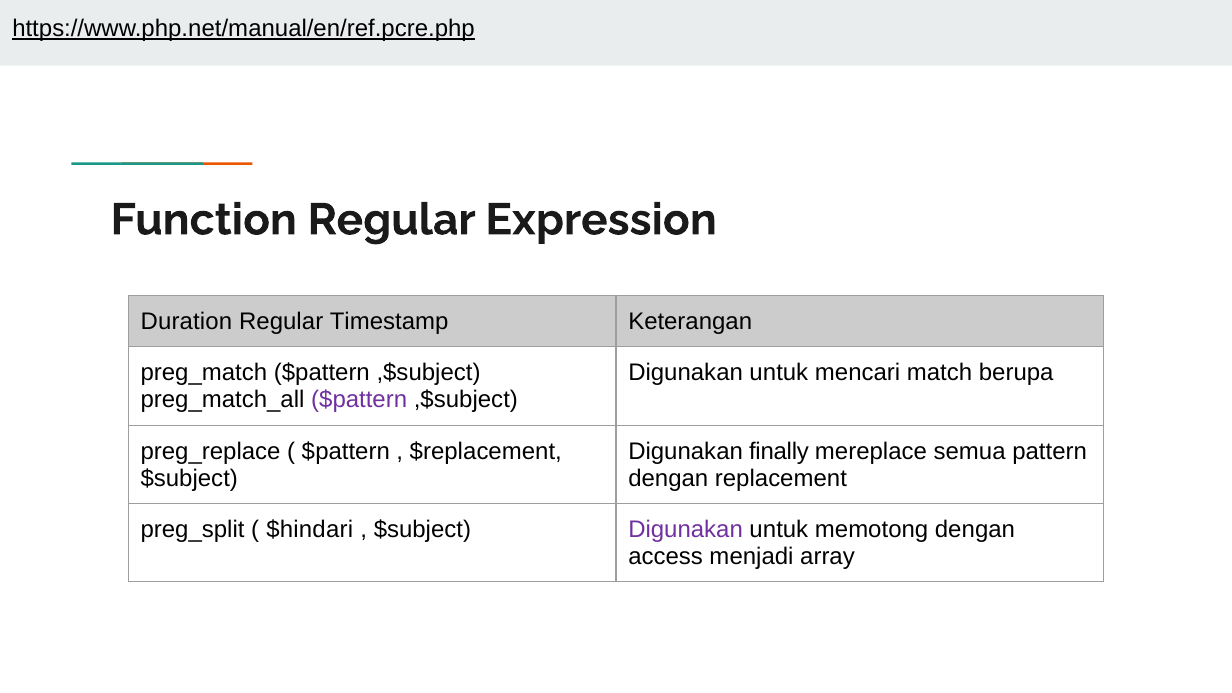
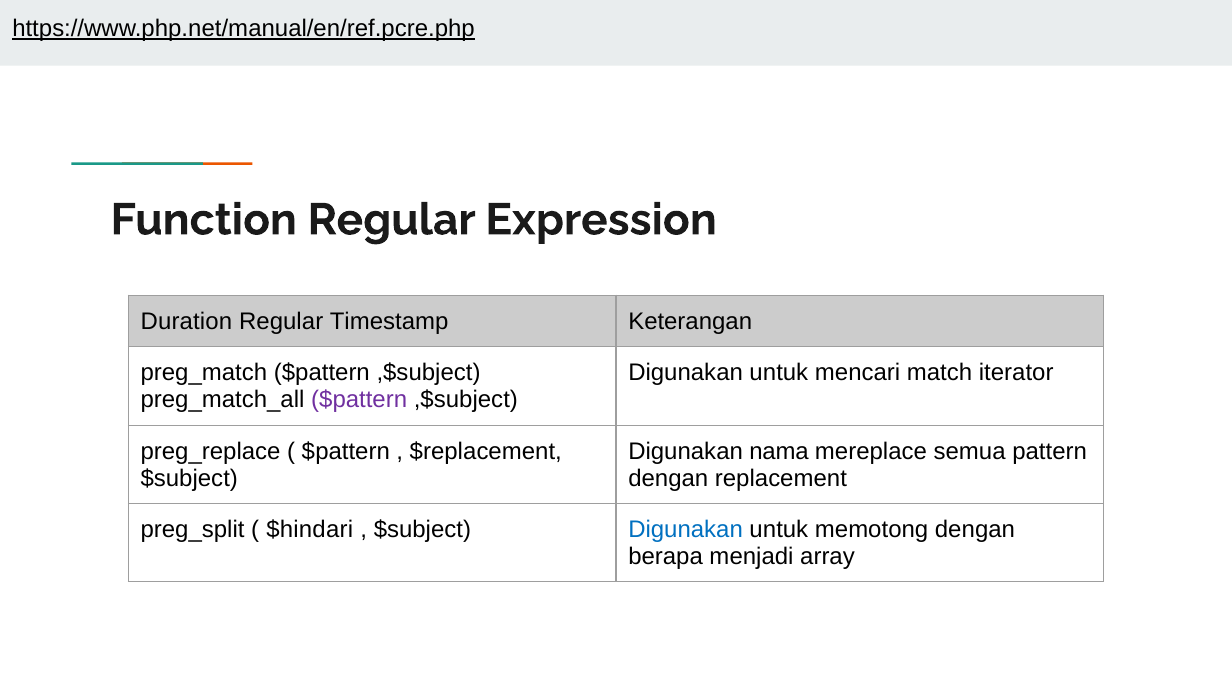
berupa: berupa -> iterator
finally: finally -> nama
Digunakan at (686, 530) colour: purple -> blue
access: access -> berapa
